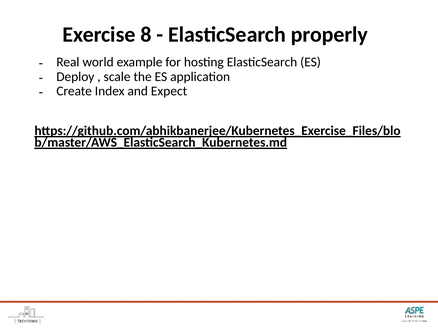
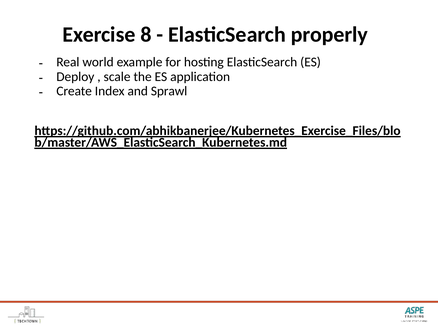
Expect: Expect -> Sprawl
